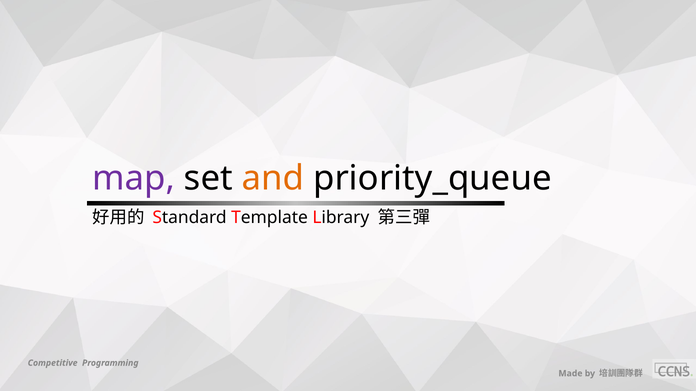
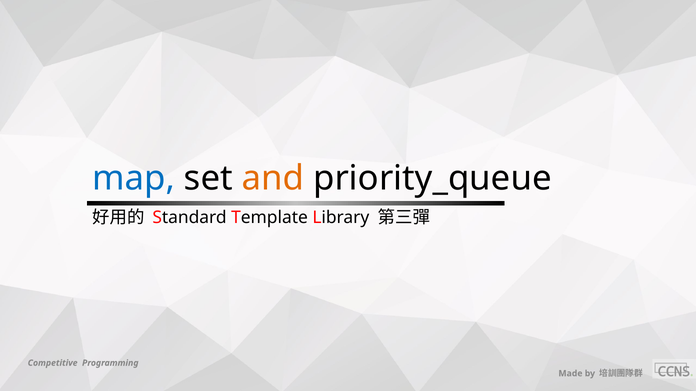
map colour: purple -> blue
